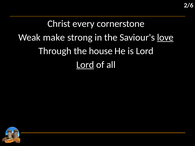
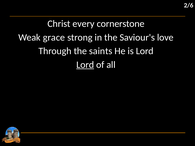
make: make -> grace
love underline: present -> none
house: house -> saints
